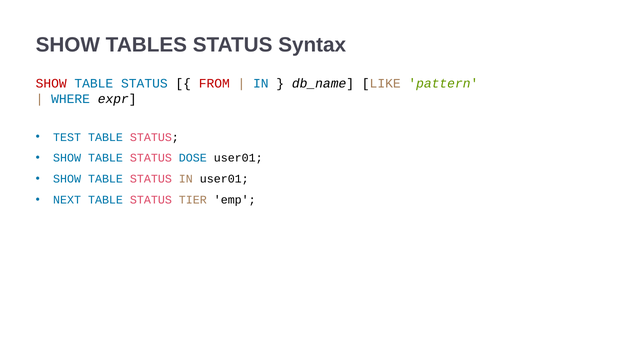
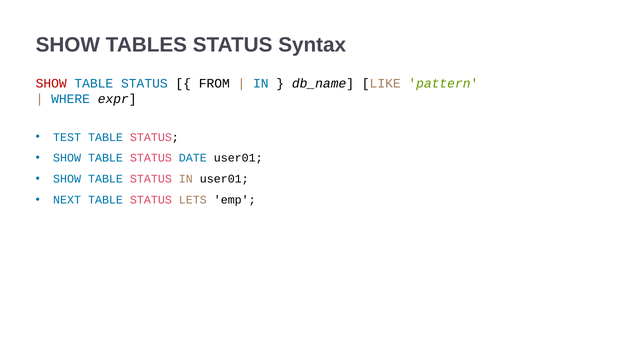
FROM colour: red -> black
DOSE: DOSE -> DATE
TIER: TIER -> LETS
